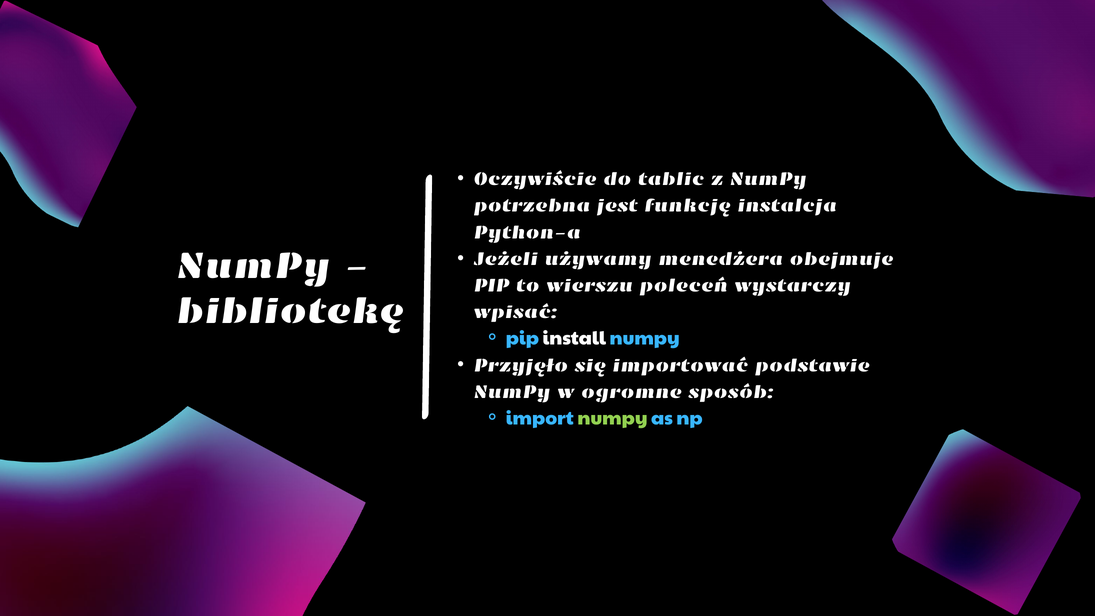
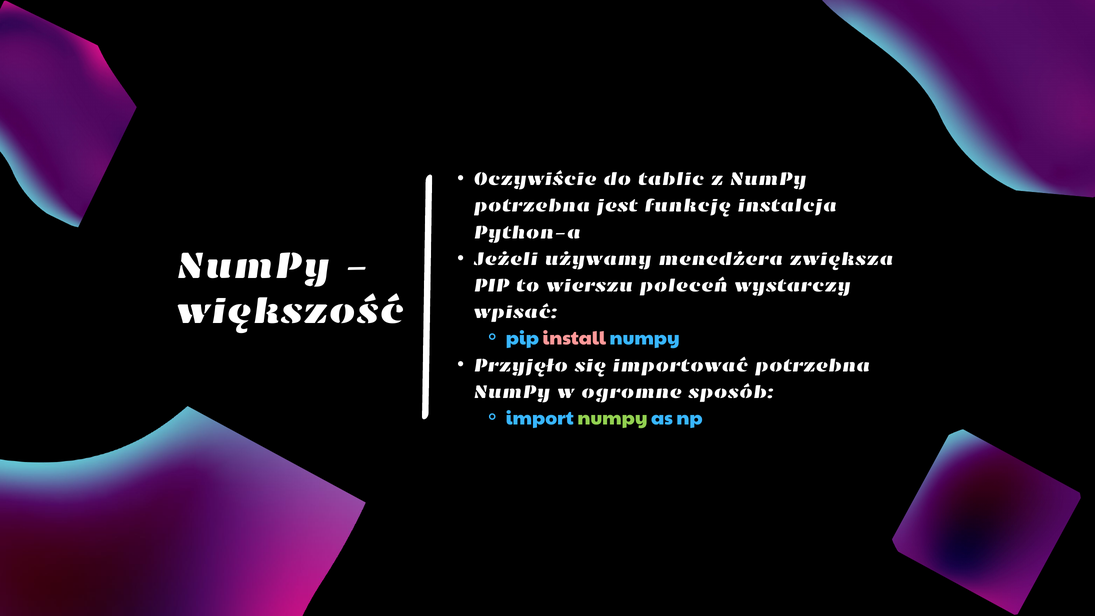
obejmuje: obejmuje -> zwiększa
bibliotekę: bibliotekę -> większość
install colour: white -> pink
importować podstawie: podstawie -> potrzebna
